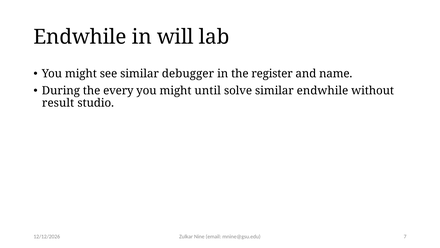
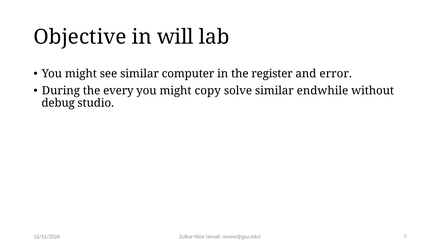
Endwhile at (80, 37): Endwhile -> Objective
debugger: debugger -> computer
name: name -> error
until: until -> copy
result: result -> debug
